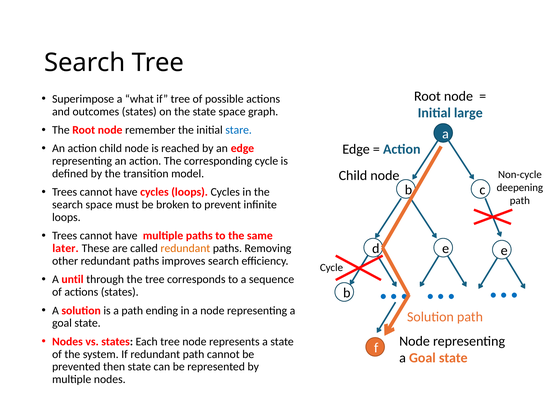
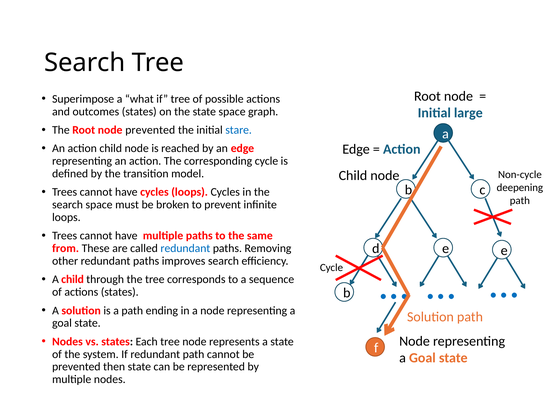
node remember: remember -> prevented
later: later -> from
redundant at (185, 248) colour: orange -> blue
A until: until -> child
